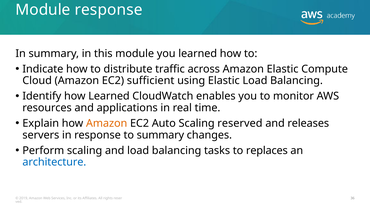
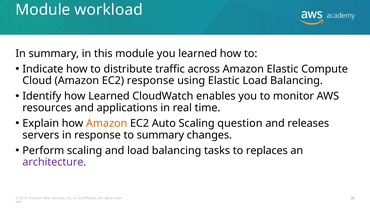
Module response: response -> workload
EC2 sufficient: sufficient -> response
reserved: reserved -> question
architecture colour: blue -> purple
